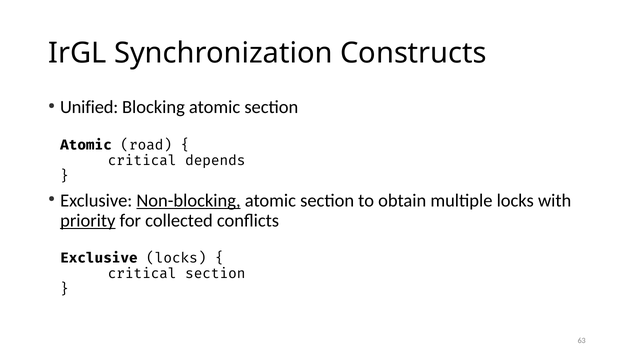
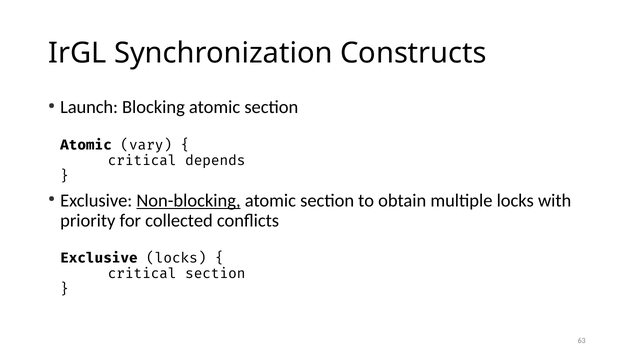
Unified: Unified -> Launch
road: road -> vary
priority underline: present -> none
